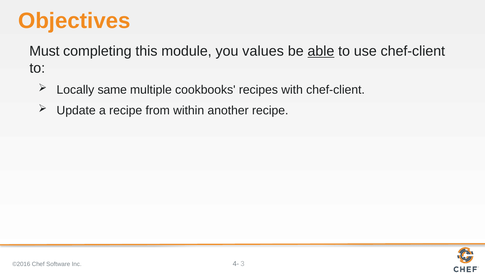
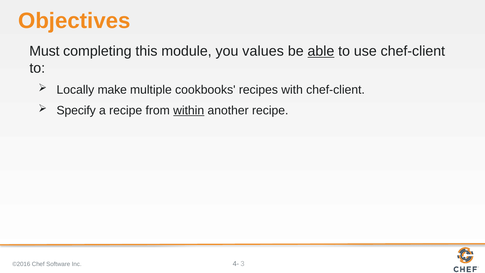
same: same -> make
Update: Update -> Specify
within underline: none -> present
